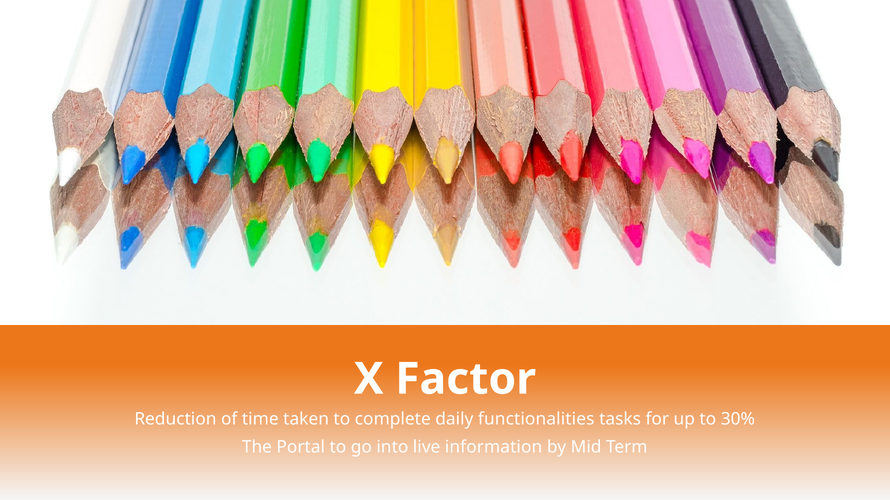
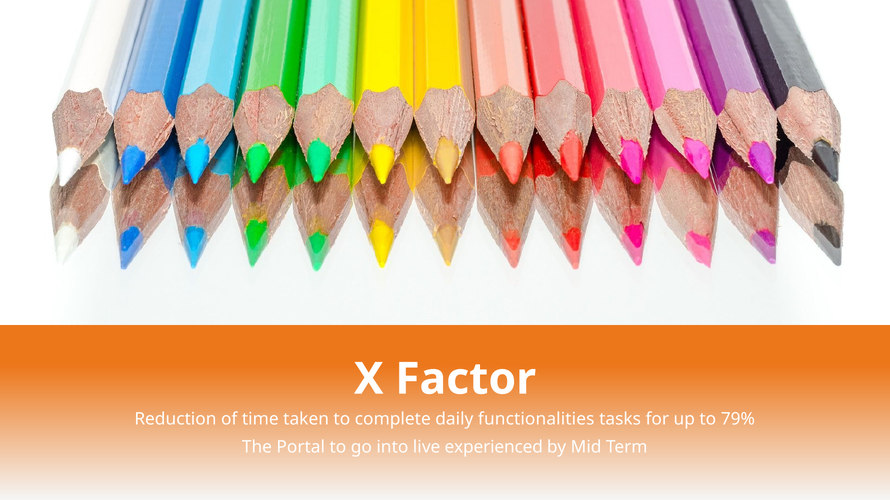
30%: 30% -> 79%
information: information -> experienced
